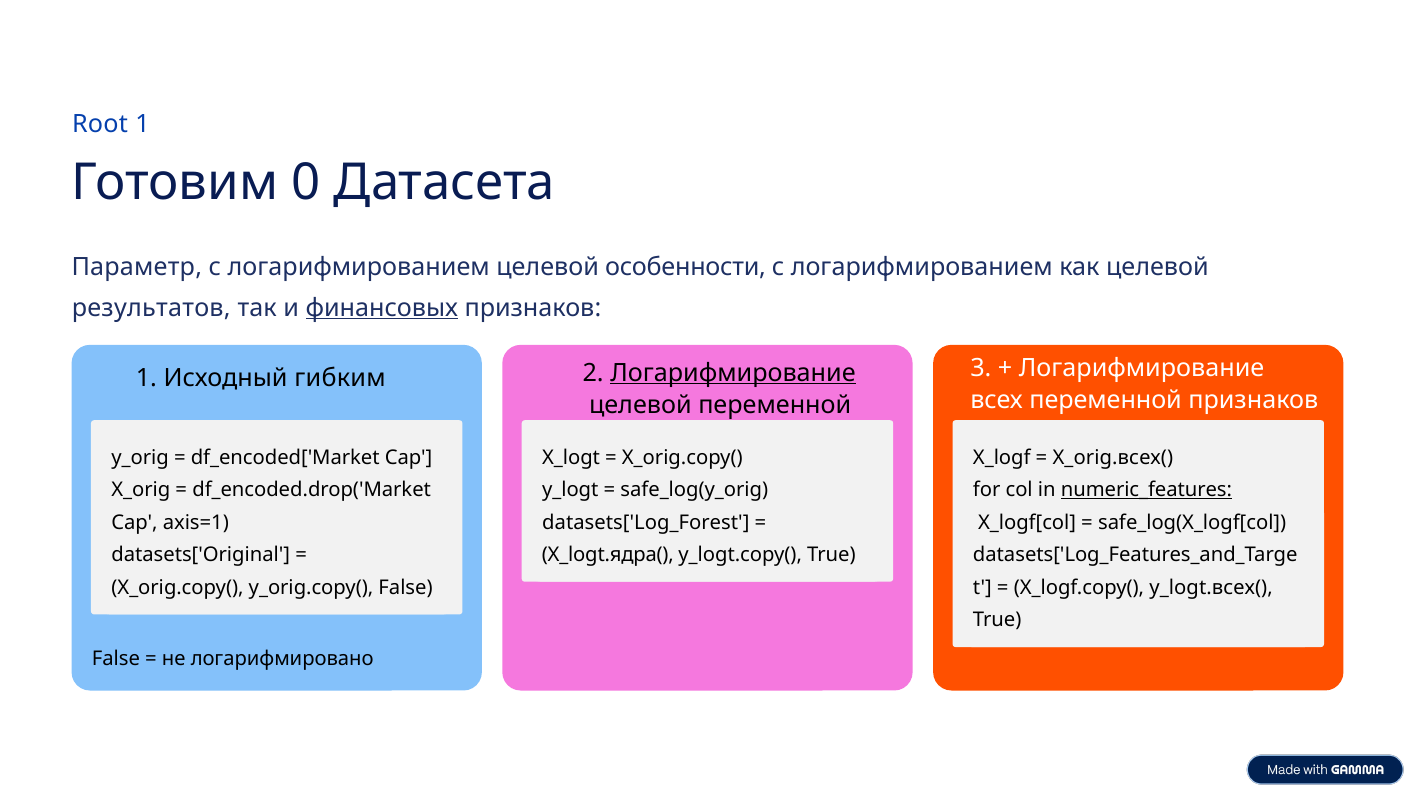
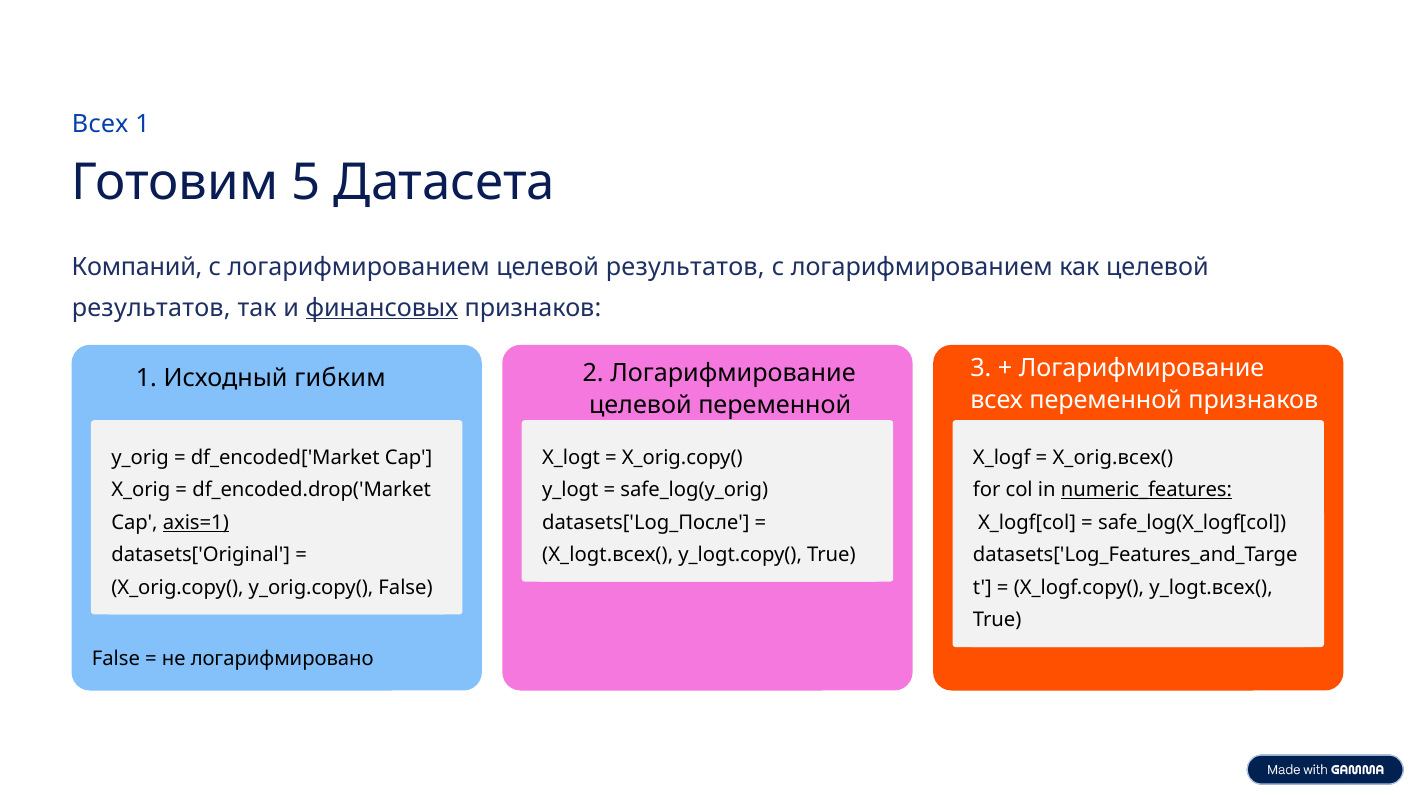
Root at (100, 124): Root -> Всех
0: 0 -> 5
Параметр: Параметр -> Компаний
логарифмированием целевой особенности: особенности -> результатов
Логарифмирование at (733, 373) underline: present -> none
axis=1 underline: none -> present
datasets['Log_Forest: datasets['Log_Forest -> datasets['Log_После
X_logt.ядра(: X_logt.ядра( -> X_logt.всех(
